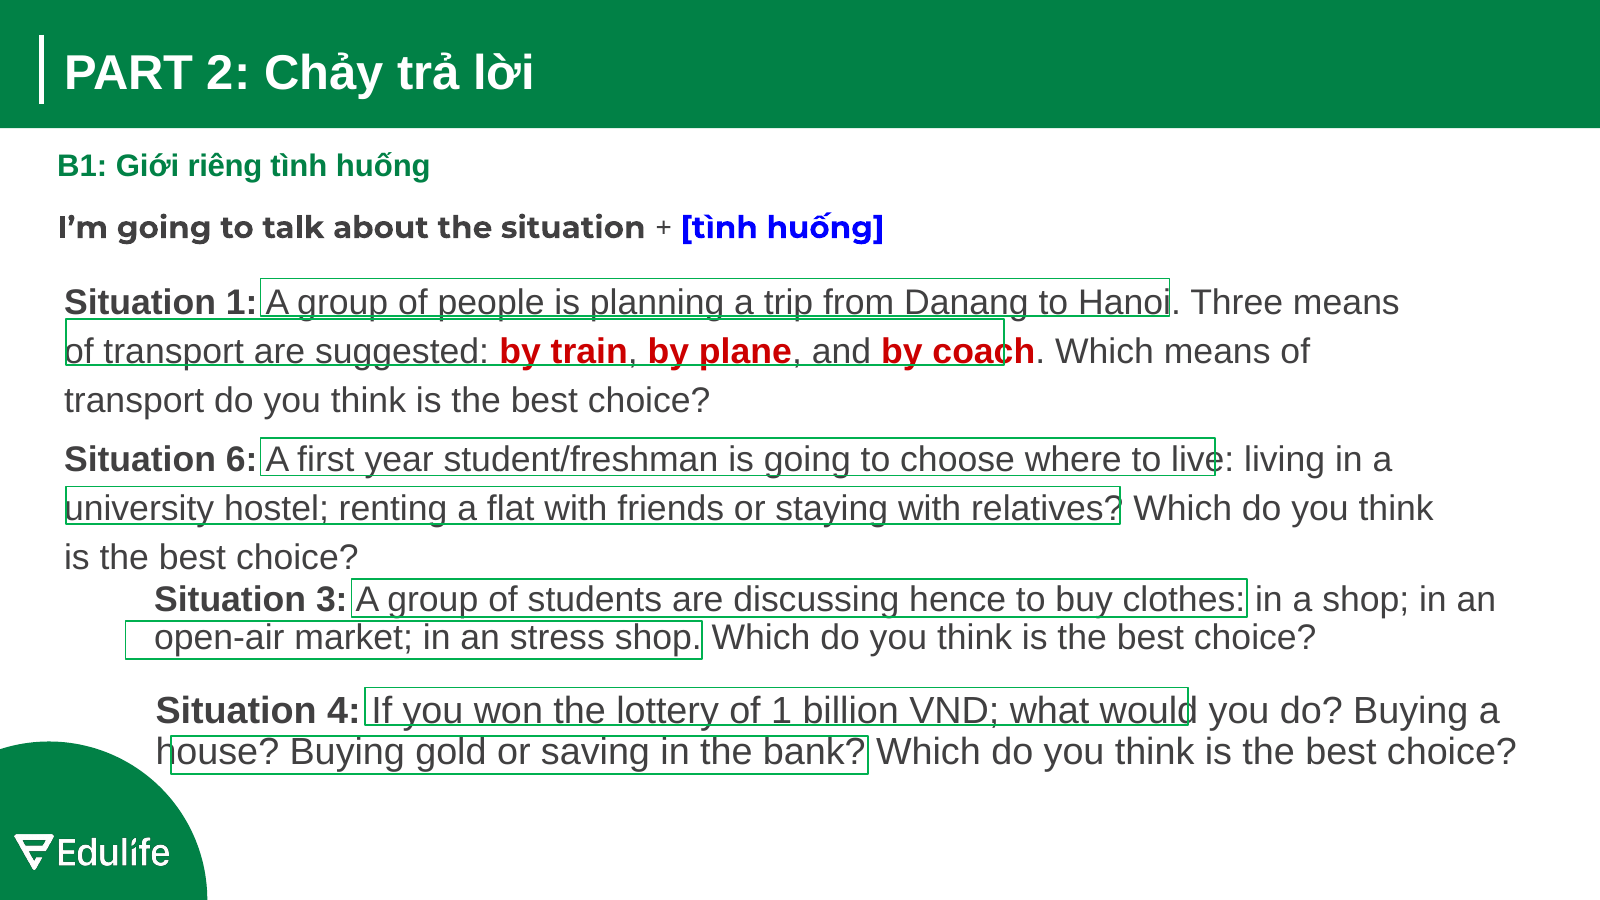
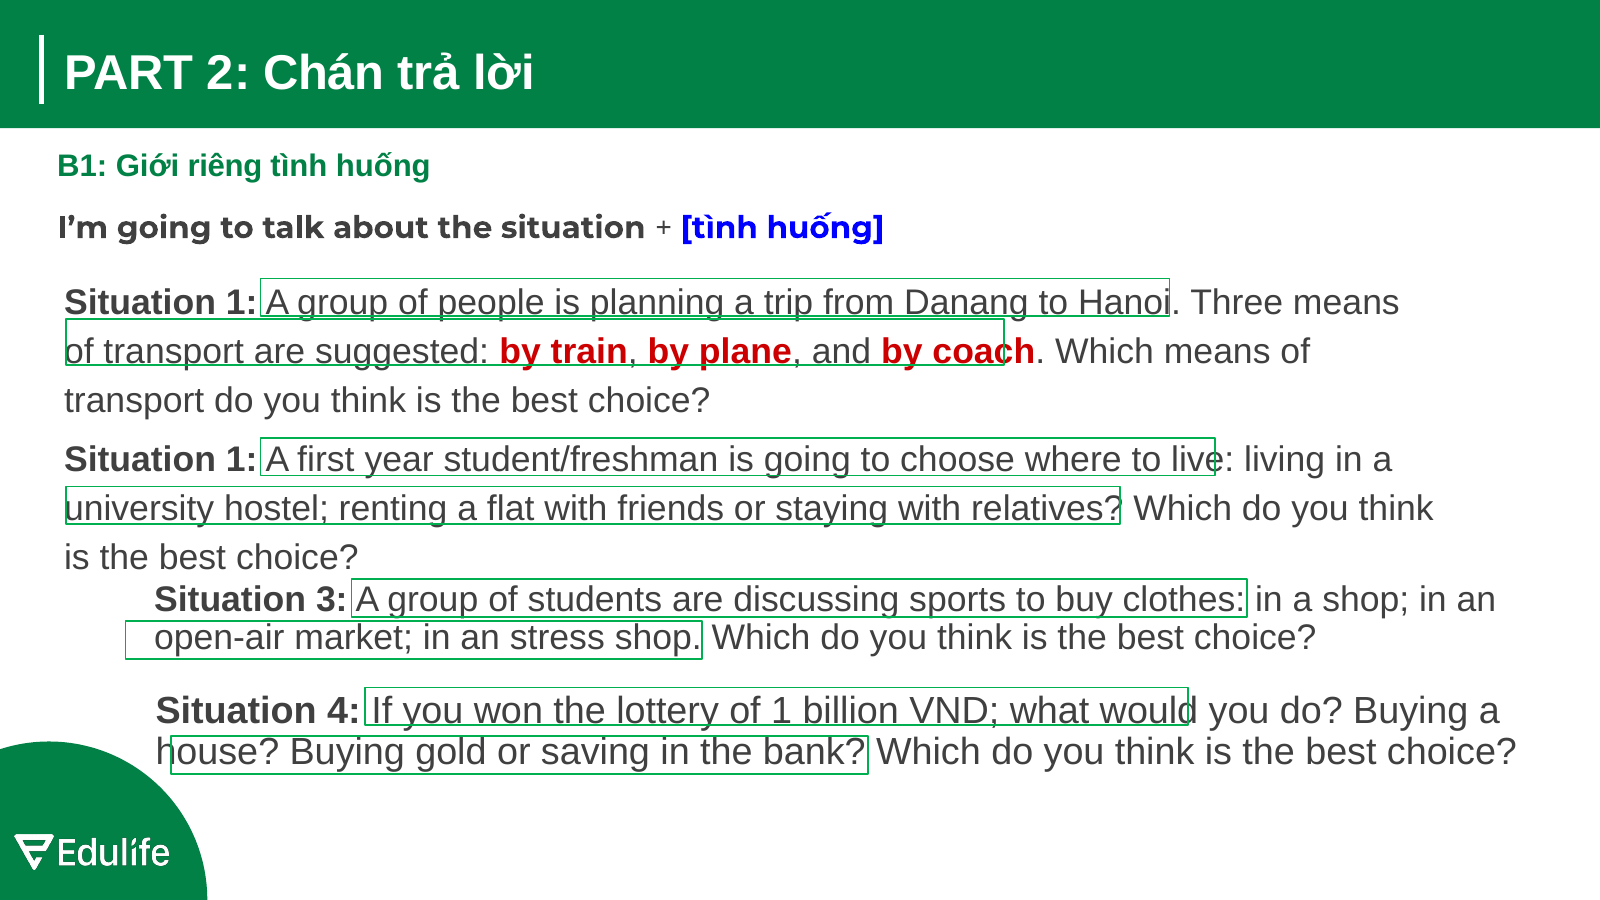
Chảy: Chảy -> Chán
6 at (242, 460): 6 -> 1
hence: hence -> sports
